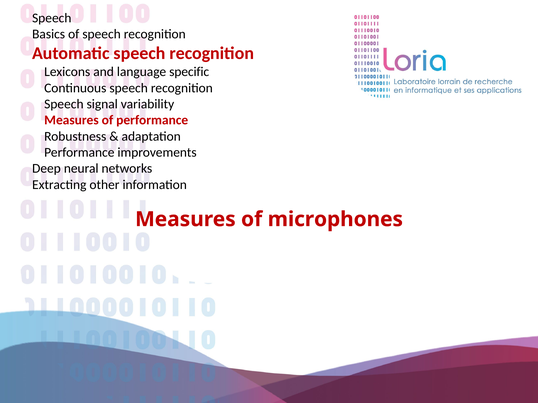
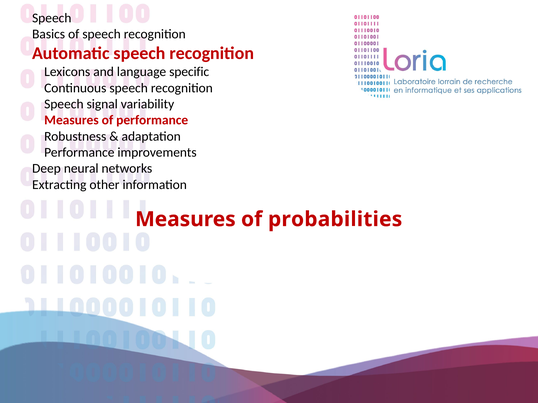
microphones: microphones -> probabilities
